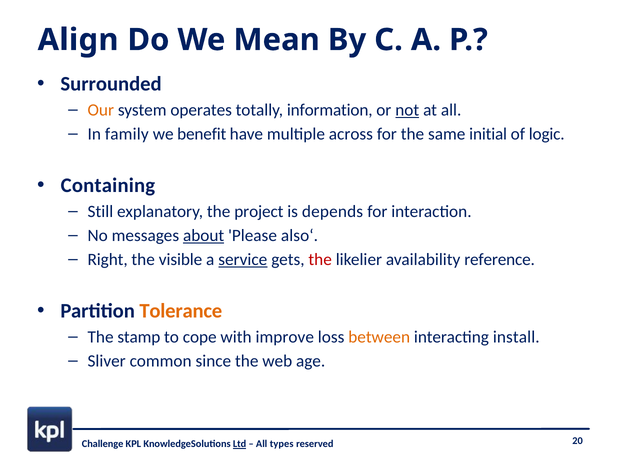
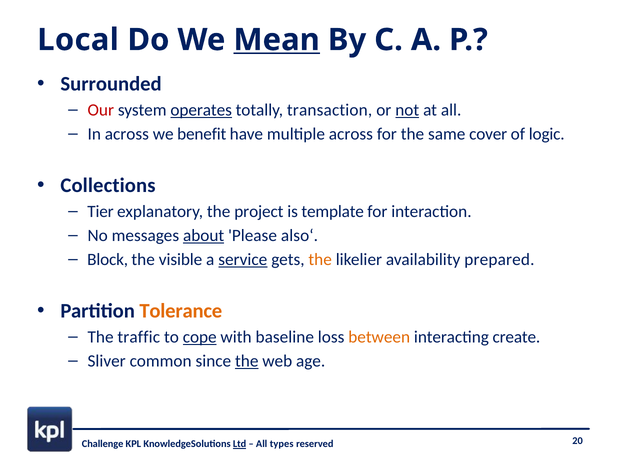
Align: Align -> Local
Mean underline: none -> present
Our colour: orange -> red
operates underline: none -> present
information: information -> transaction
In family: family -> across
initial: initial -> cover
Containing: Containing -> Collections
Still: Still -> Tier
depends: depends -> template
Right: Right -> Block
the at (320, 260) colour: red -> orange
reference: reference -> prepared
stamp: stamp -> traffic
cope underline: none -> present
improve: improve -> baseline
install: install -> create
the at (247, 361) underline: none -> present
